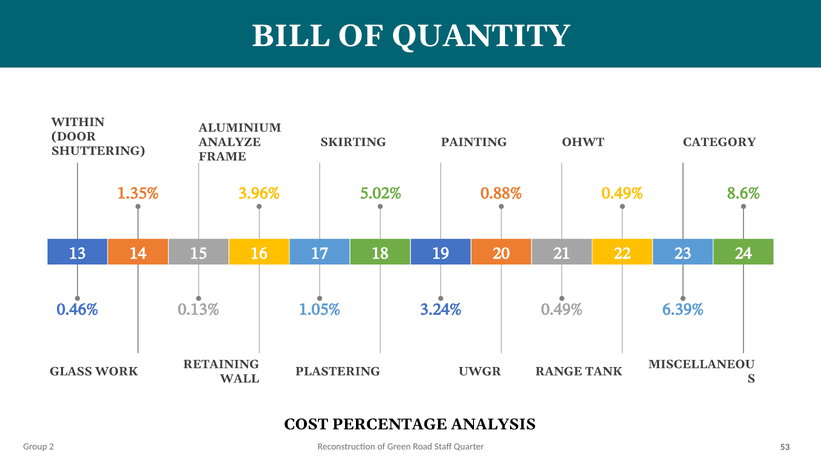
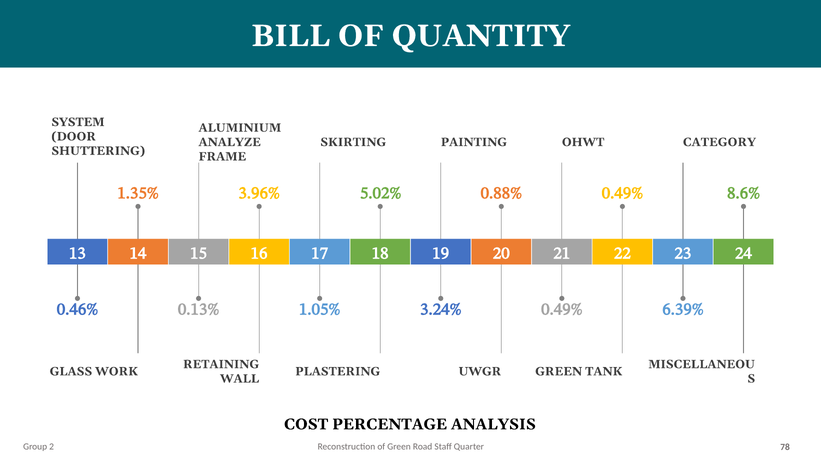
WITHIN: WITHIN -> SYSTEM
PLASTERING RANGE: RANGE -> GREEN
53: 53 -> 78
